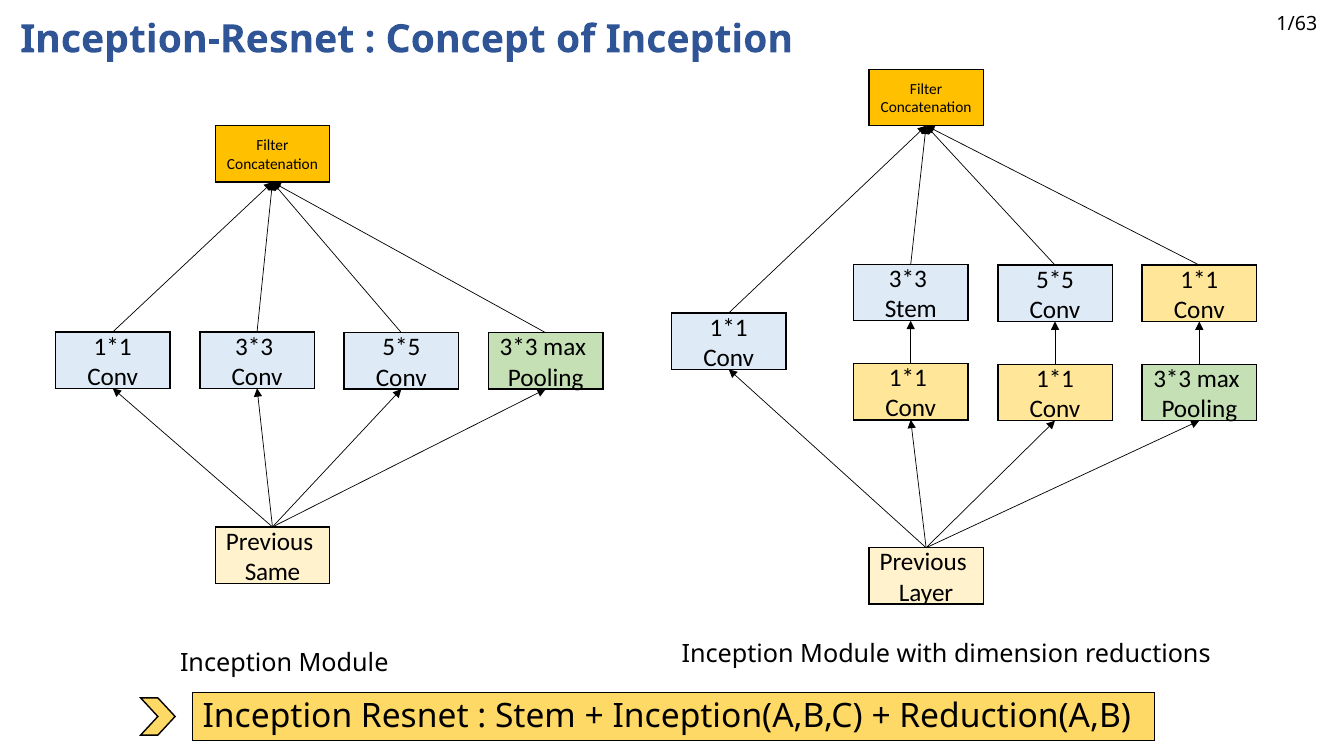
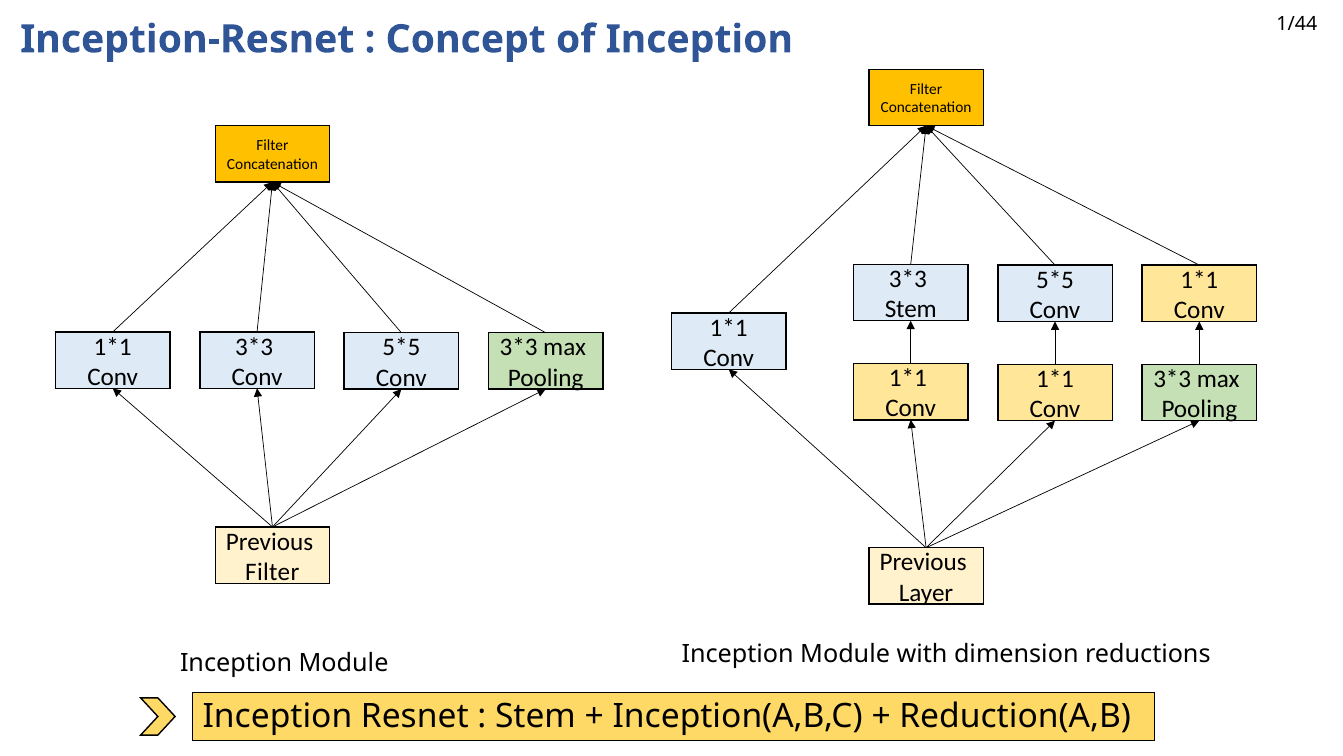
1/63: 1/63 -> 1/44
Same at (273, 572): Same -> Filter
